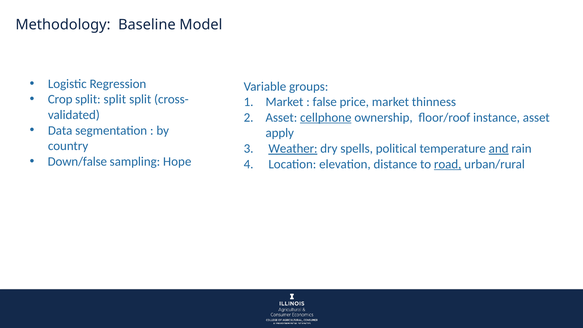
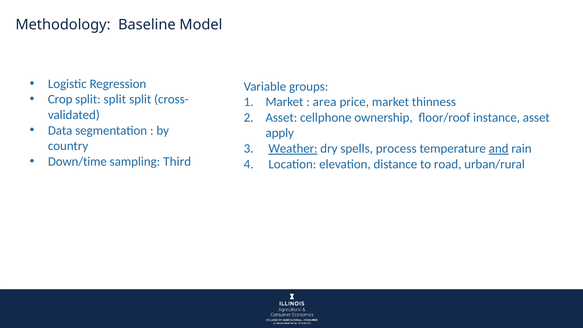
false: false -> area
cellphone underline: present -> none
political: political -> process
Down/false: Down/false -> Down/time
Hope: Hope -> Third
road underline: present -> none
